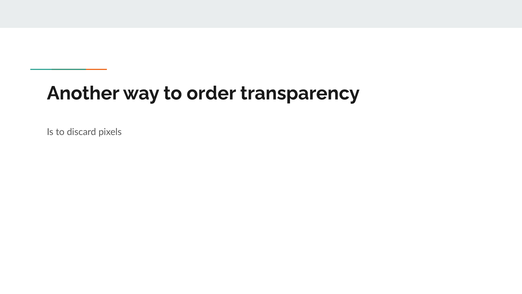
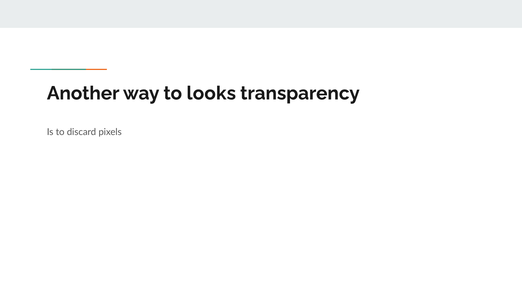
order: order -> looks
